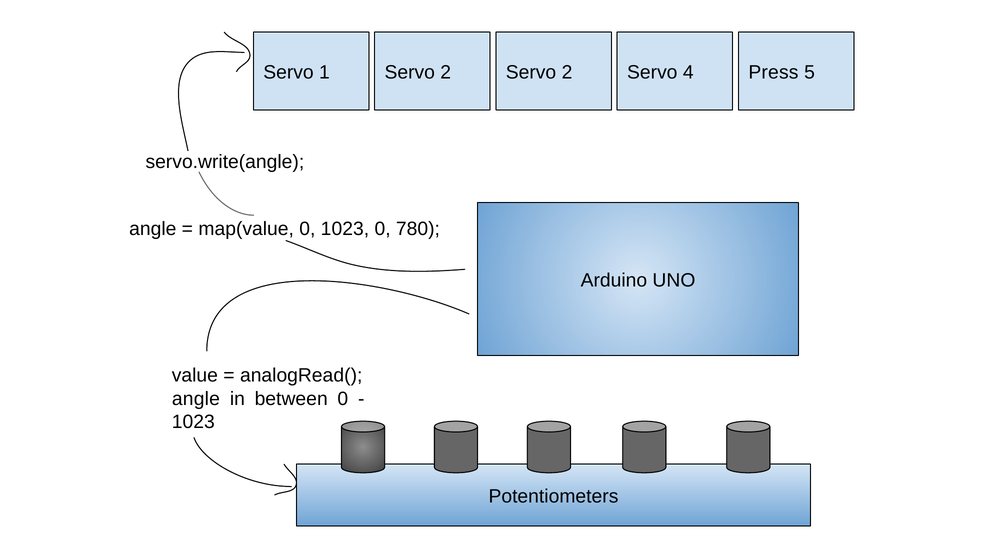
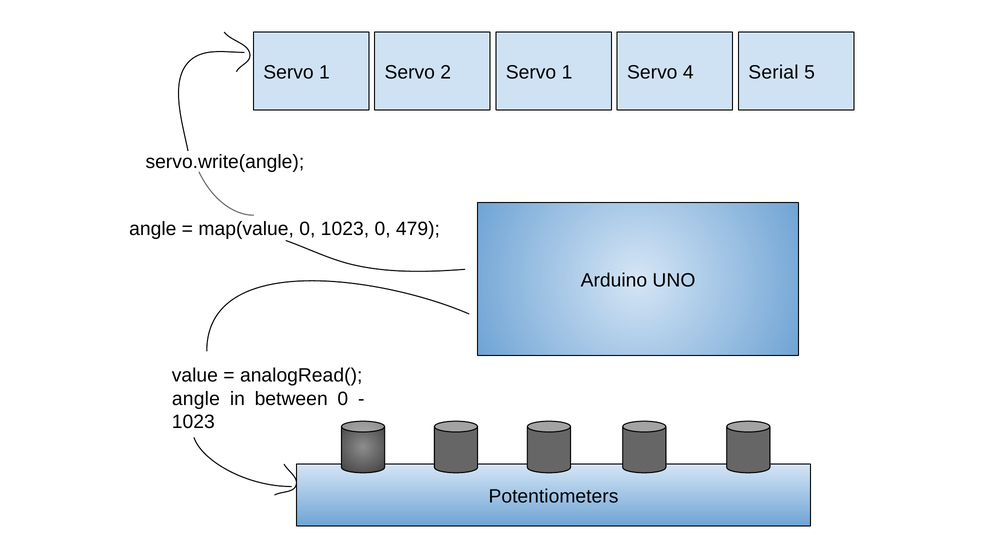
2 Servo 2: 2 -> 1
Press: Press -> Serial
780: 780 -> 479
